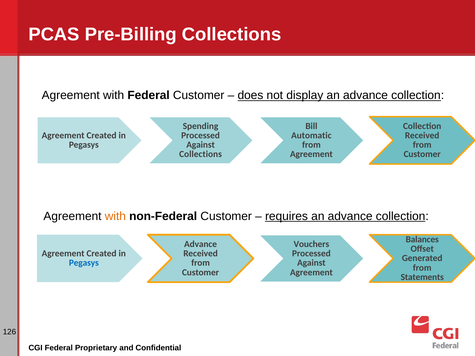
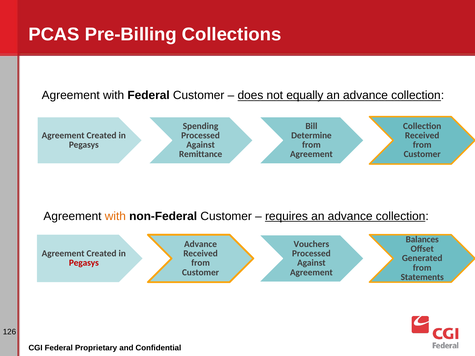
display: display -> equally
Automatic: Automatic -> Determine
Collections at (201, 154): Collections -> Remittance
Pegasys at (84, 263) colour: blue -> red
